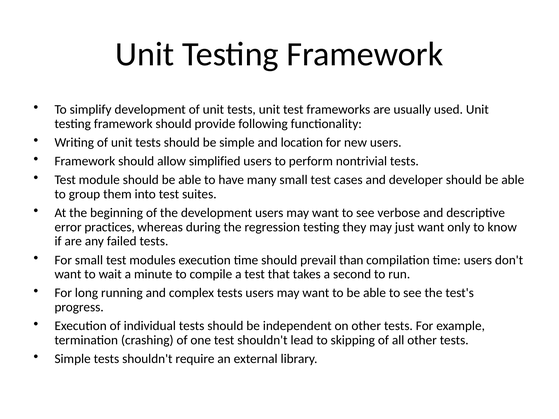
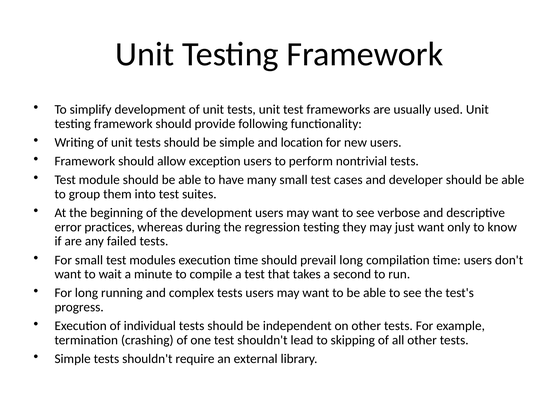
simplified: simplified -> exception
prevail than: than -> long
